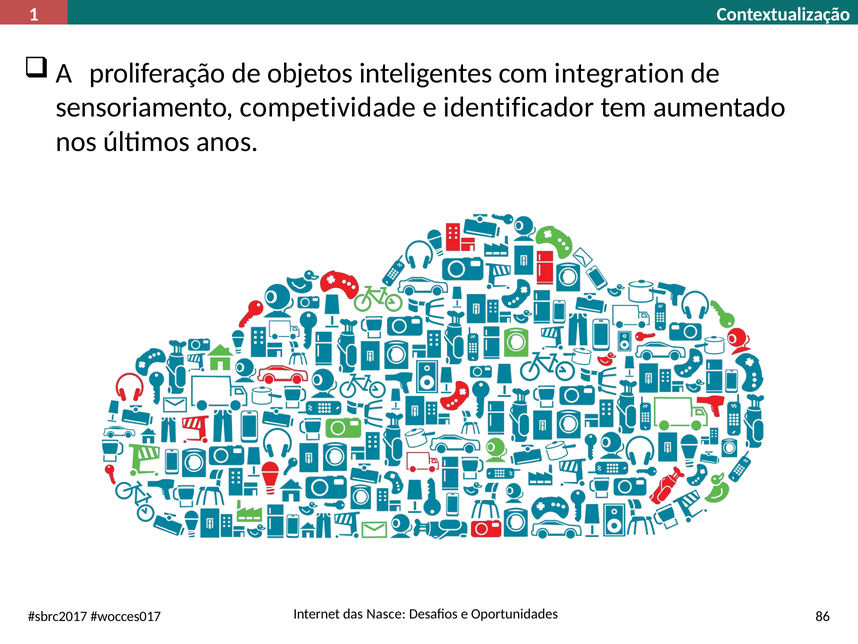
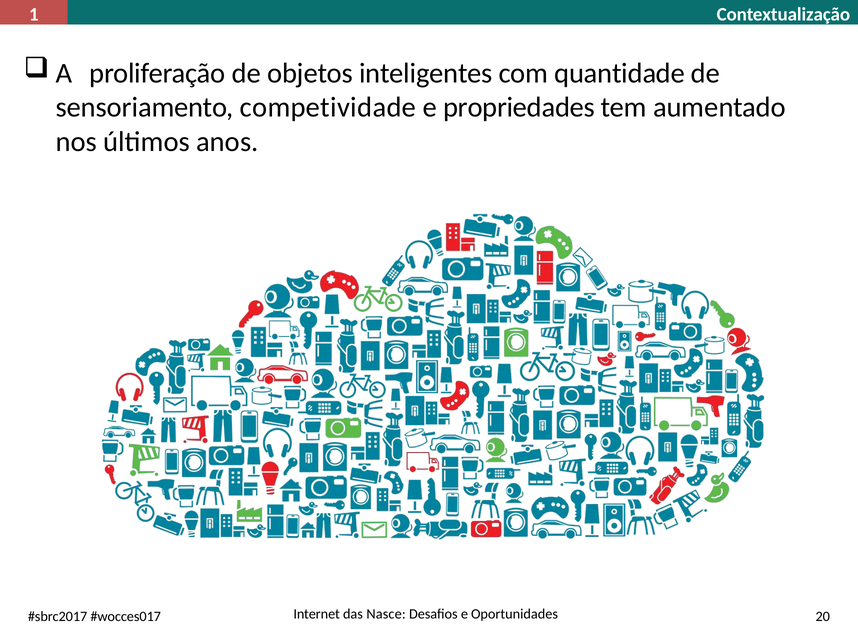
integration: integration -> quantidade
identificador: identificador -> propriedades
86: 86 -> 20
